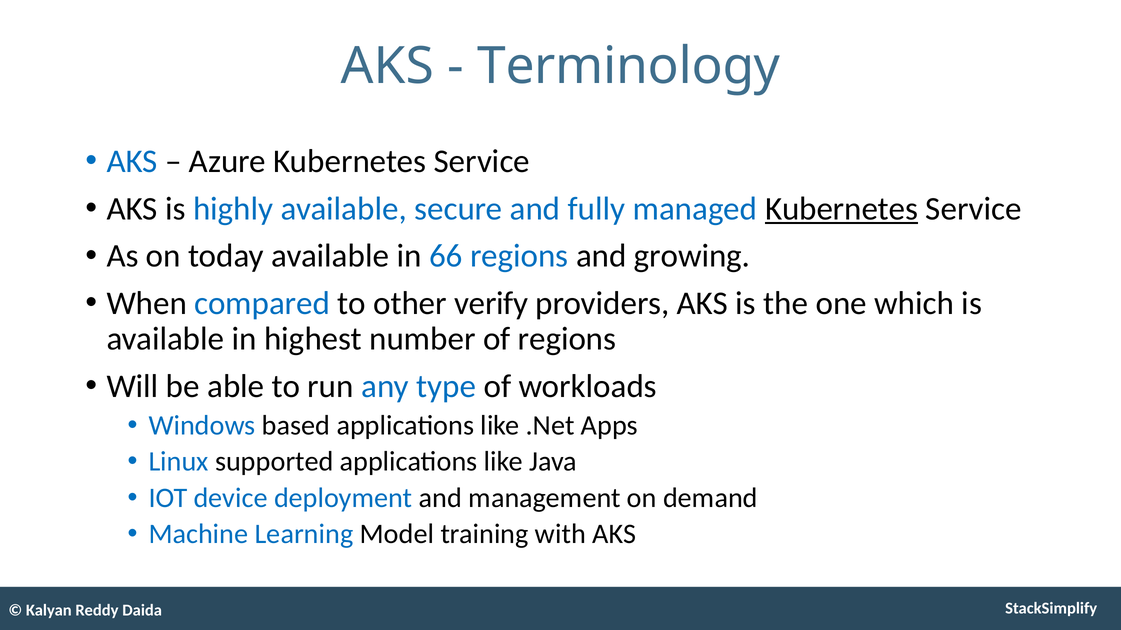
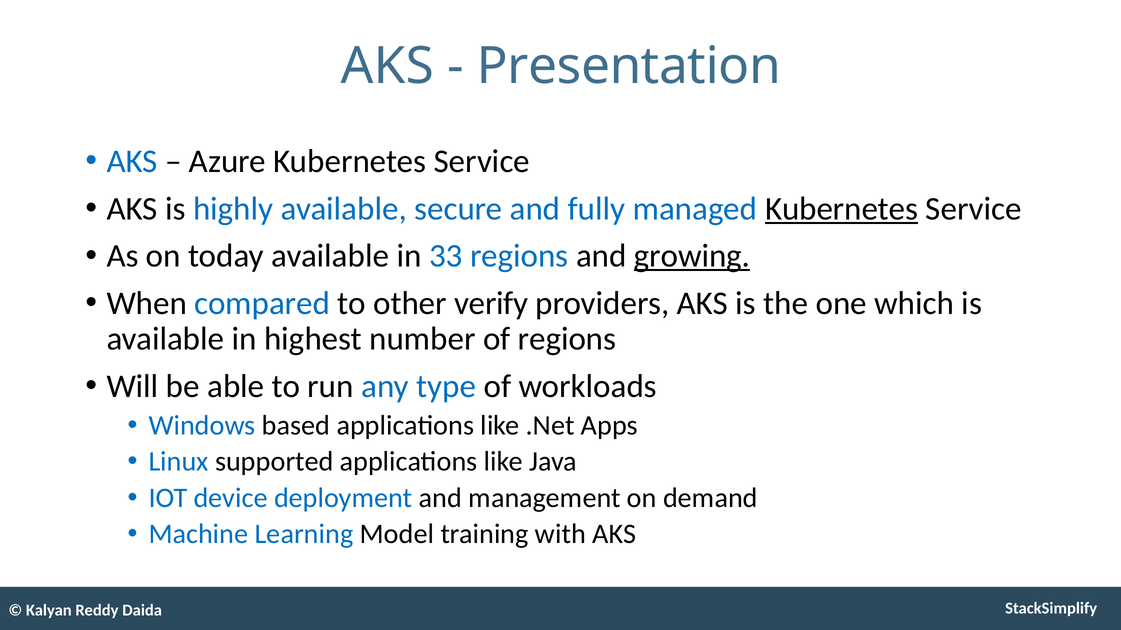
Terminology: Terminology -> Presentation
66: 66 -> 33
growing underline: none -> present
